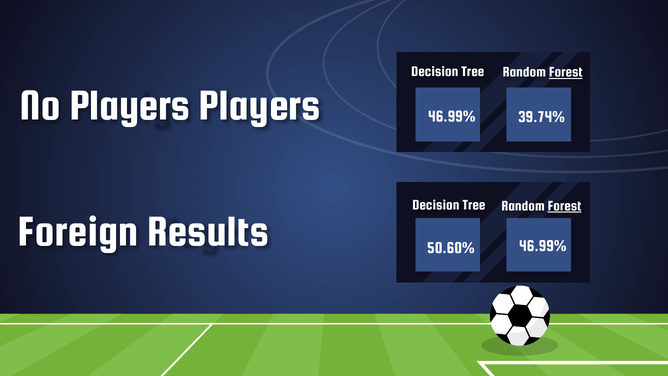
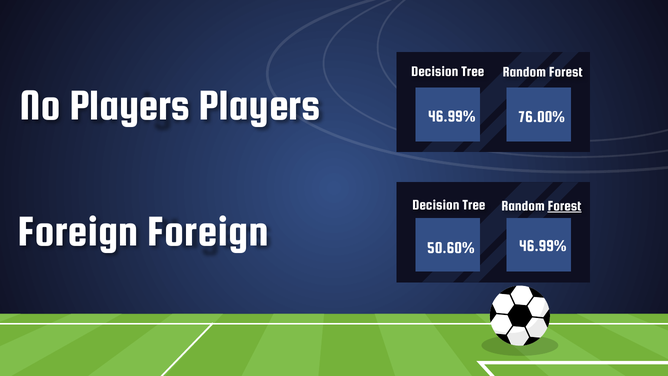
Forest at (566, 72) underline: present -> none
39.74%: 39.74% -> 76.00%
Foreign Results: Results -> Foreign
